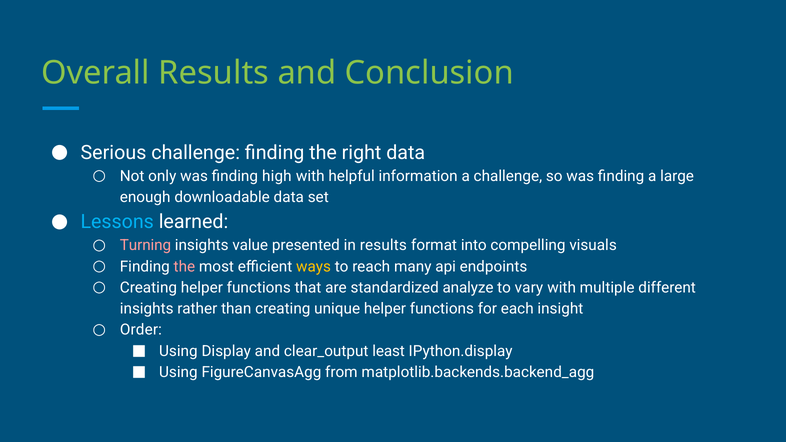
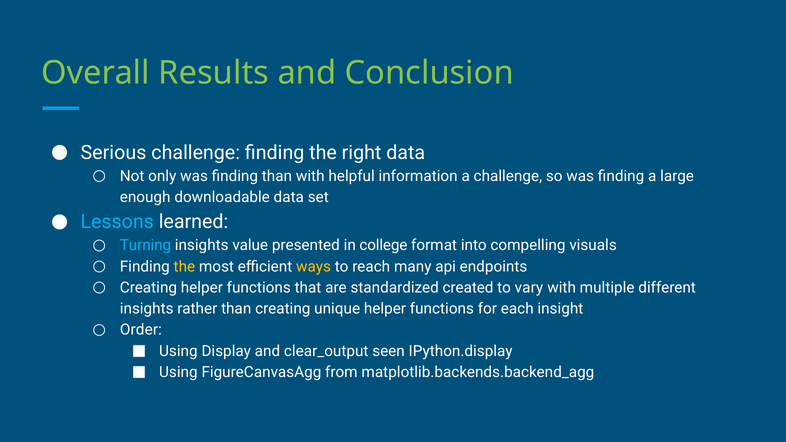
finding high: high -> than
Turning colour: pink -> light blue
in results: results -> college
the at (184, 267) colour: pink -> yellow
analyze: analyze -> created
least: least -> seen
